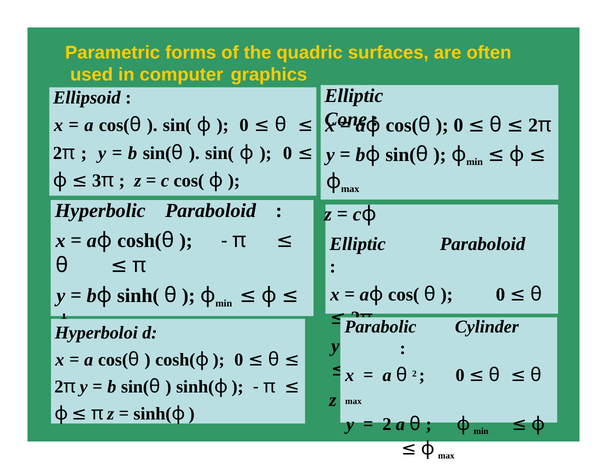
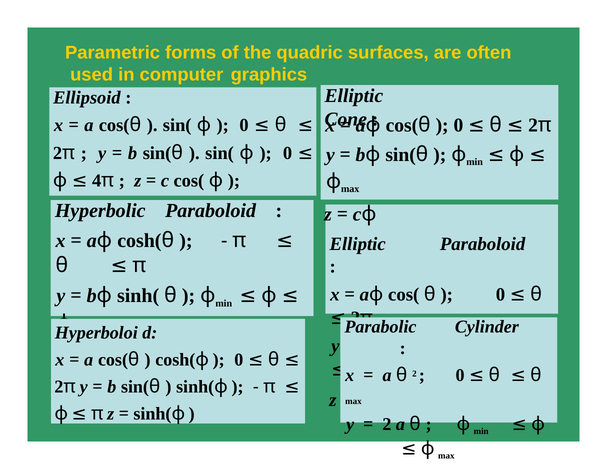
3: 3 -> 4
